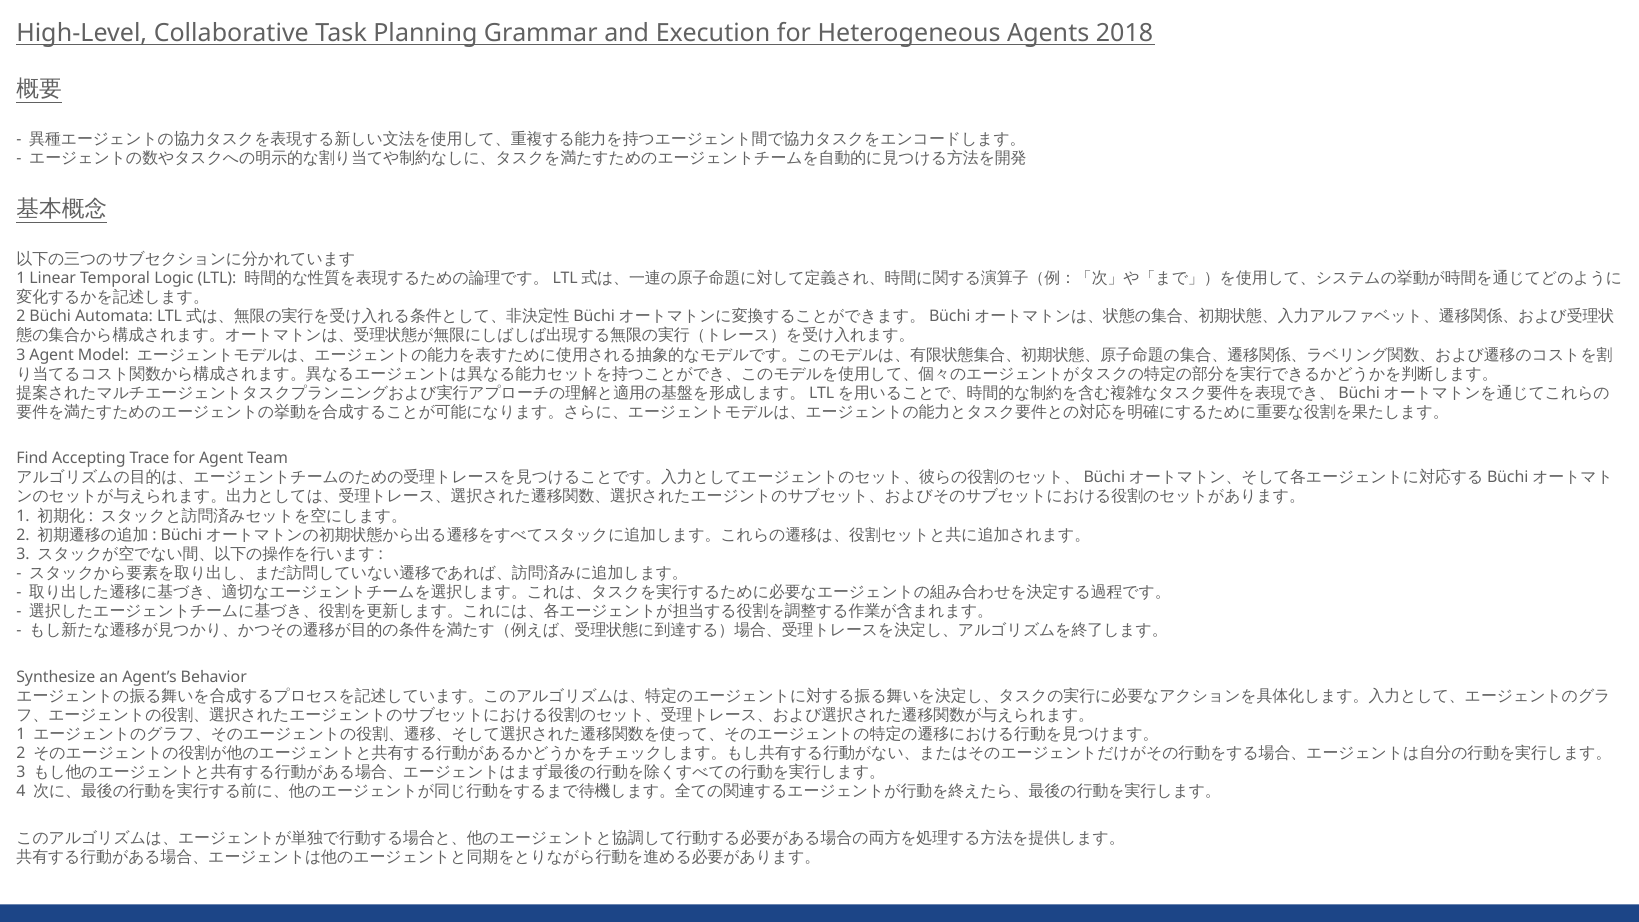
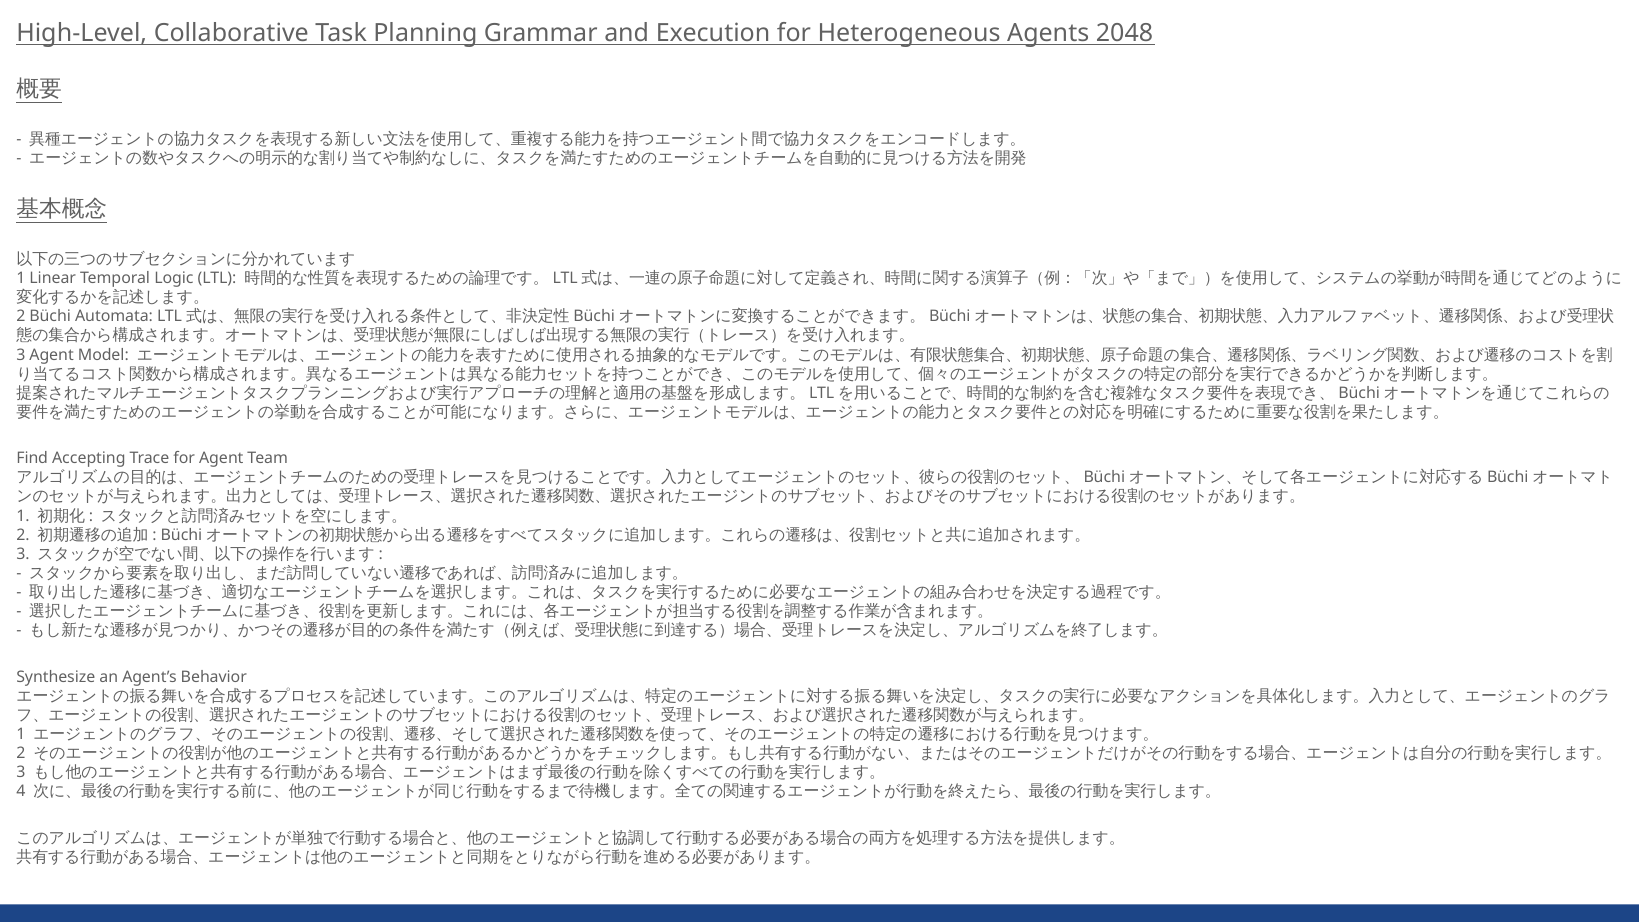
2018: 2018 -> 2048
